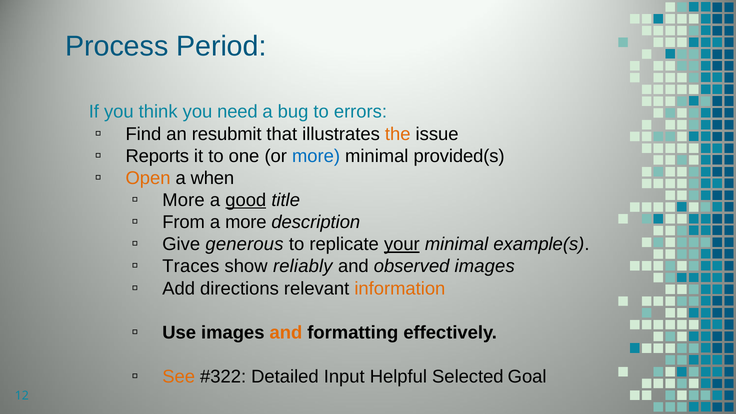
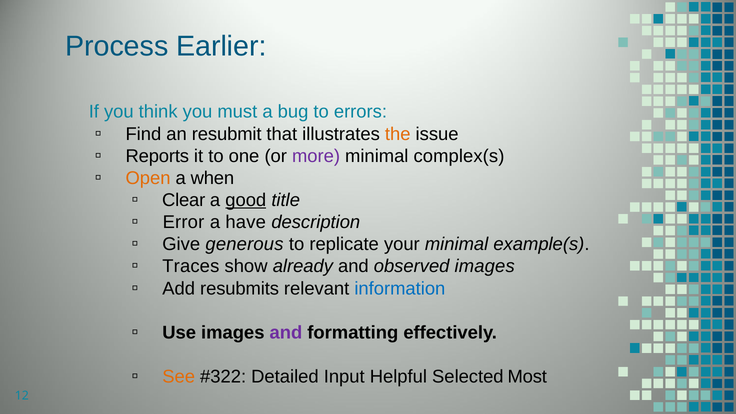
Period: Period -> Earlier
need: need -> must
more at (316, 156) colour: blue -> purple
provided(s: provided(s -> complex(s
More at (184, 200): More -> Clear
From: From -> Error
a more: more -> have
your underline: present -> none
reliably: reliably -> already
directions: directions -> resubmits
information colour: orange -> blue
and at (286, 333) colour: orange -> purple
Goal: Goal -> Most
